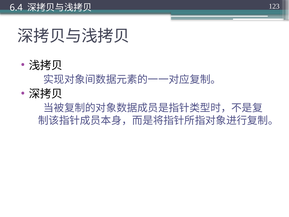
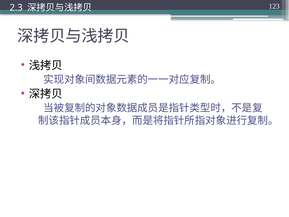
6.4: 6.4 -> 2.3
